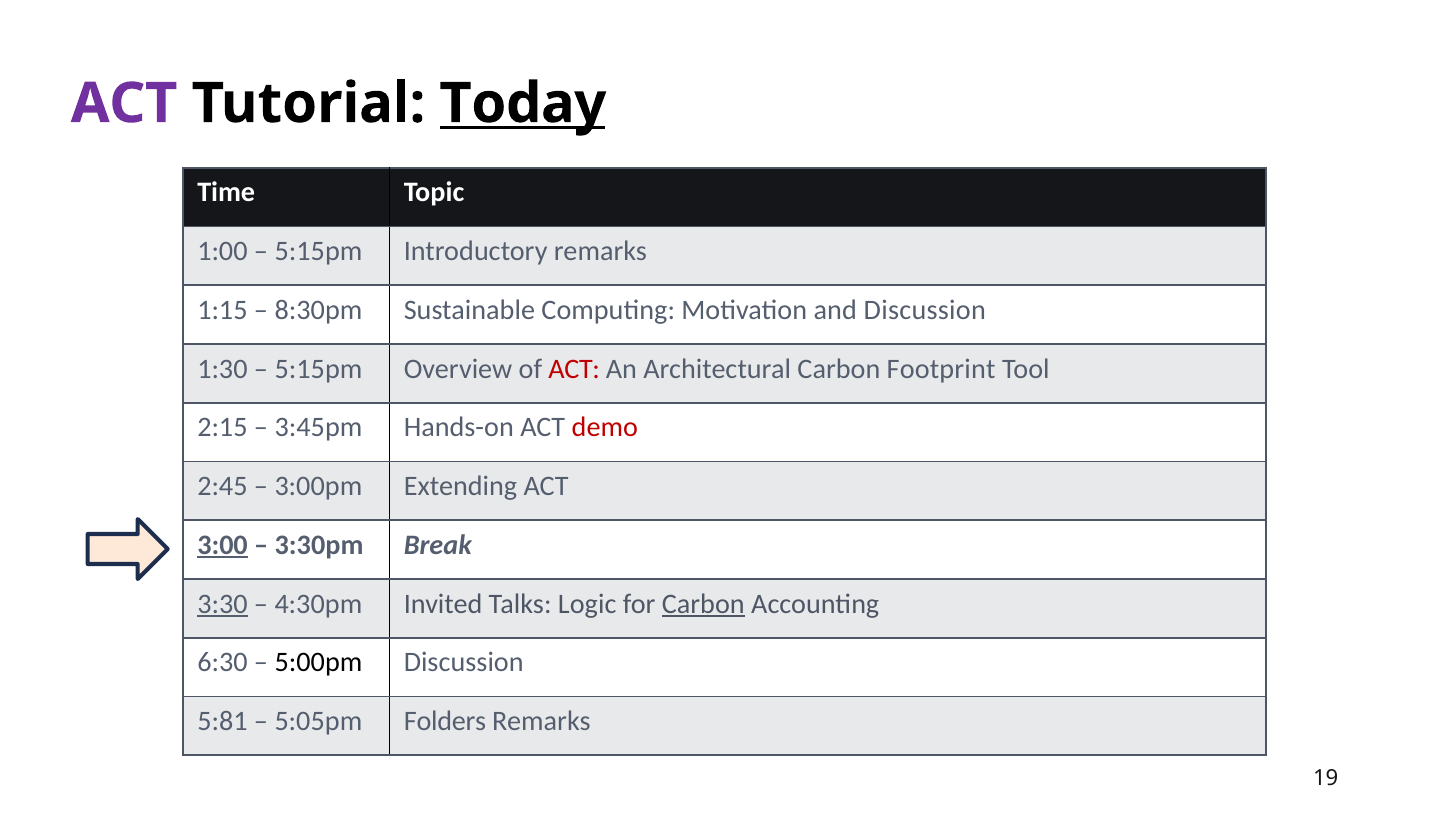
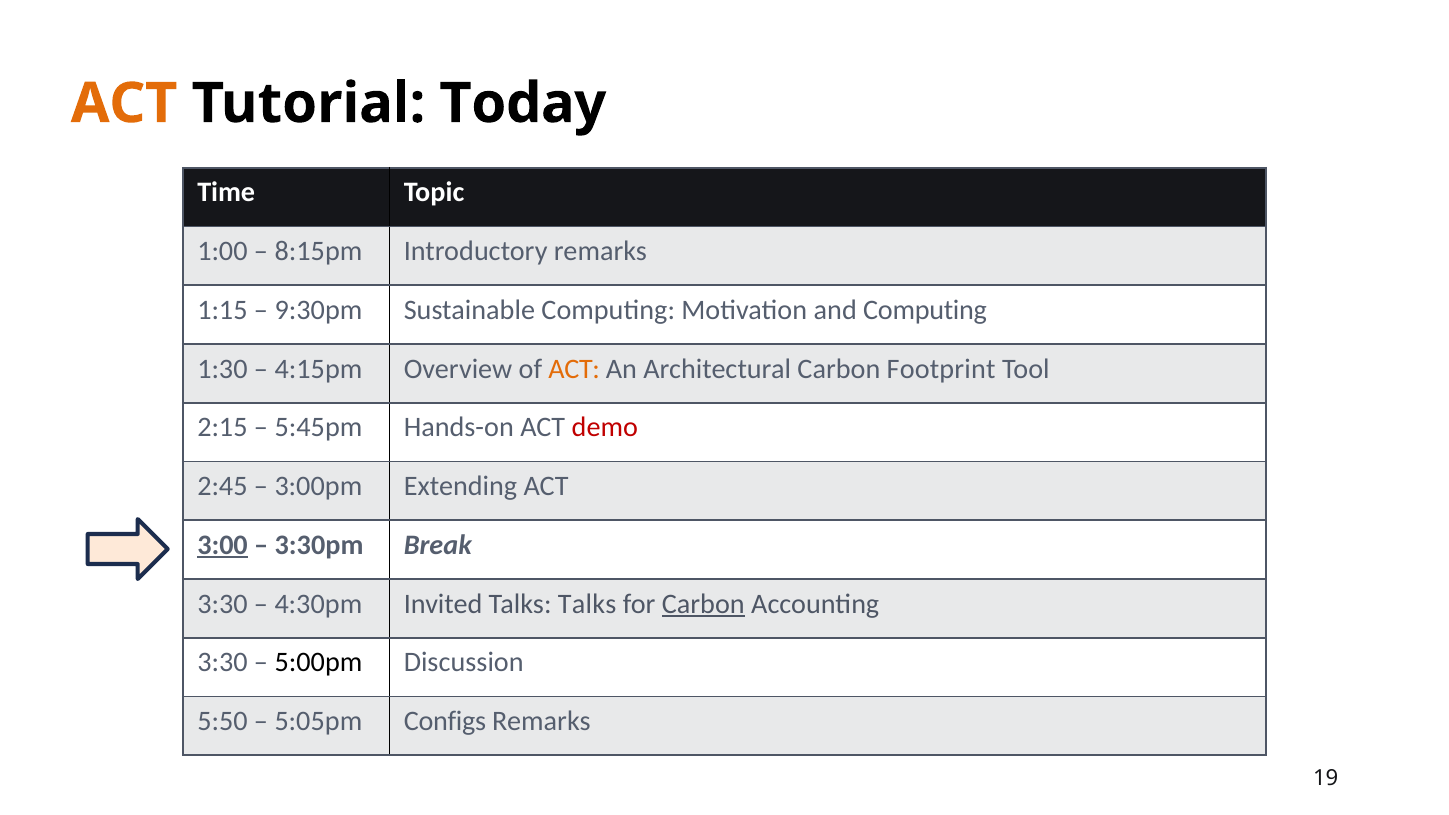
ACT at (124, 104) colour: purple -> orange
Today underline: present -> none
5:15pm at (318, 251): 5:15pm -> 8:15pm
8:30pm: 8:30pm -> 9:30pm
and Discussion: Discussion -> Computing
5:15pm at (318, 369): 5:15pm -> 4:15pm
ACT at (574, 369) colour: red -> orange
3:45pm: 3:45pm -> 5:45pm
3:30 at (222, 604) underline: present -> none
Talks Logic: Logic -> Talks
6:30 at (222, 663): 6:30 -> 3:30
5:81: 5:81 -> 5:50
Folders: Folders -> Configs
